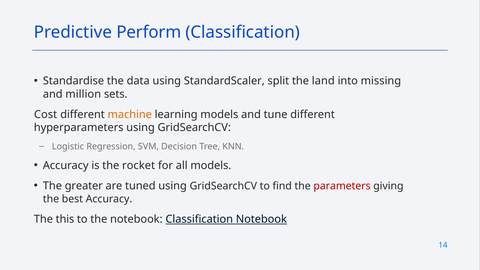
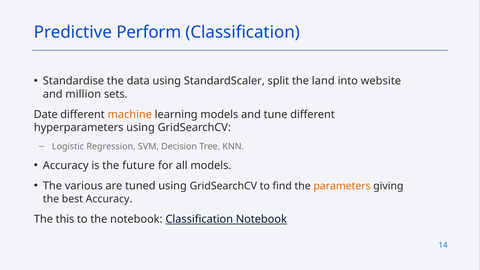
missing: missing -> website
Cost: Cost -> Date
rocket: rocket -> future
greater: greater -> various
parameters colour: red -> orange
